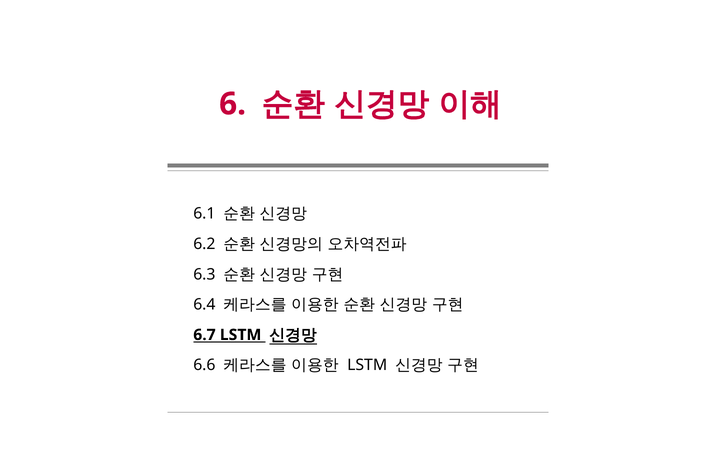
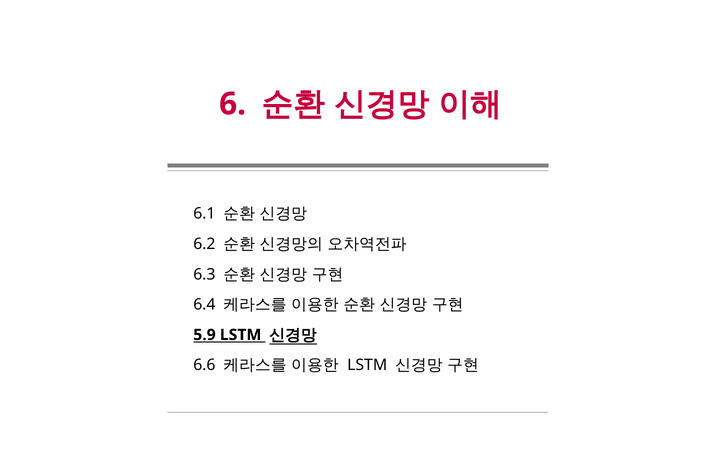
6.7: 6.7 -> 5.9
